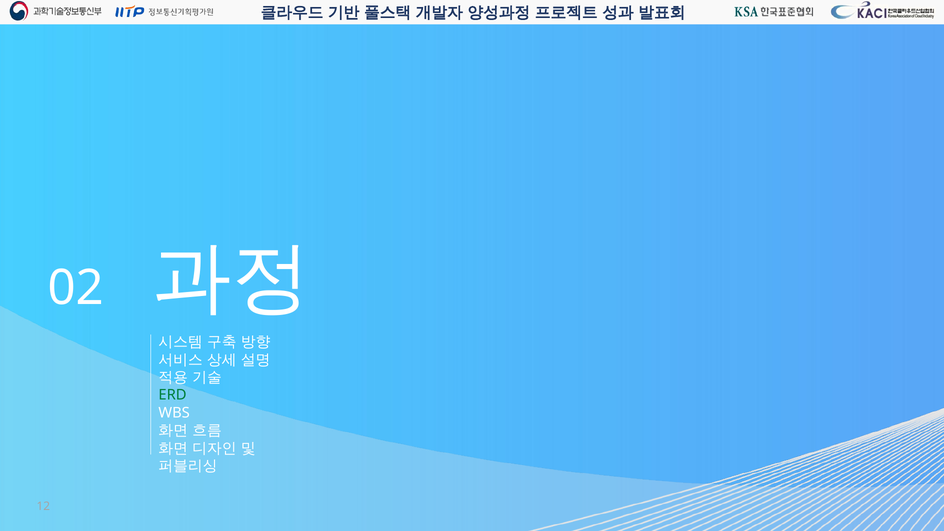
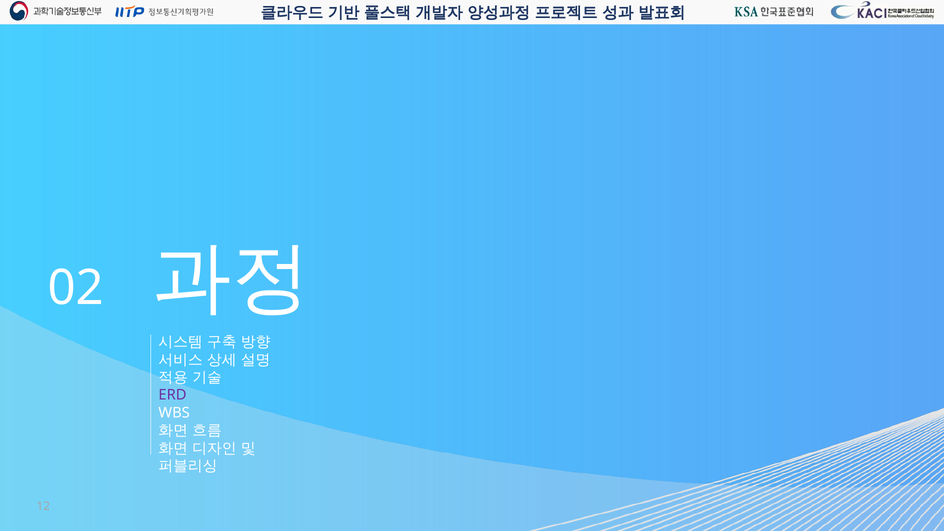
ERD colour: green -> purple
